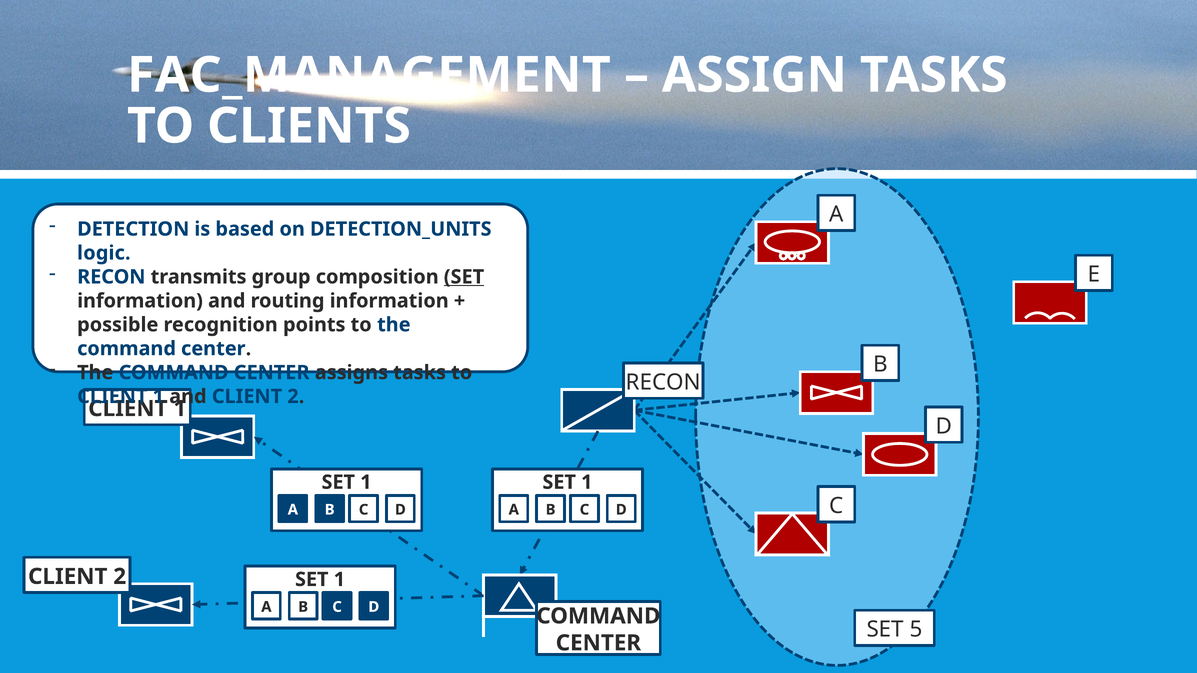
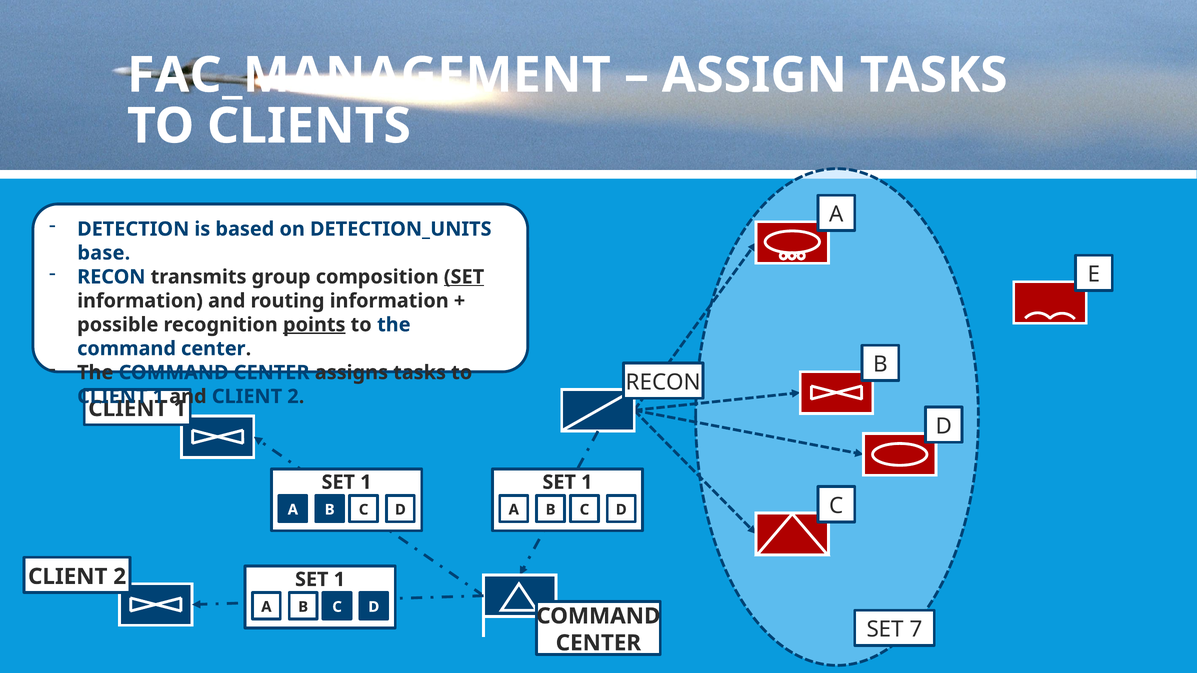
logic: logic -> base
points underline: none -> present
5: 5 -> 7
